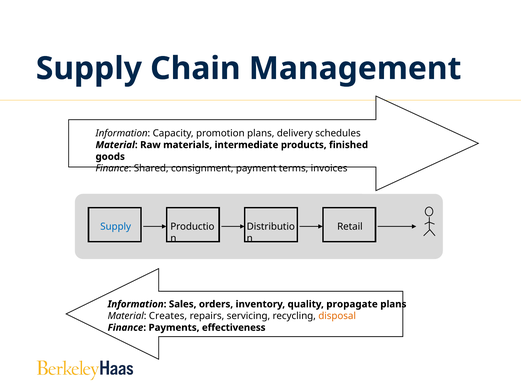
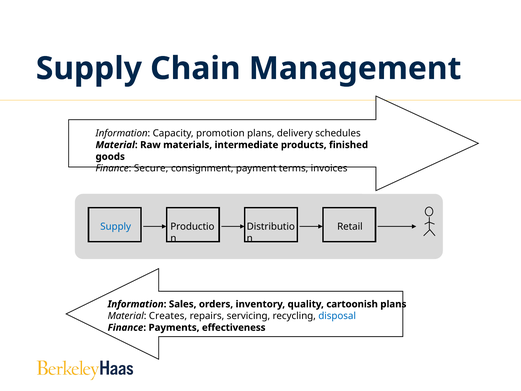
Shared: Shared -> Secure
propagate: propagate -> cartoonish
disposal colour: orange -> blue
